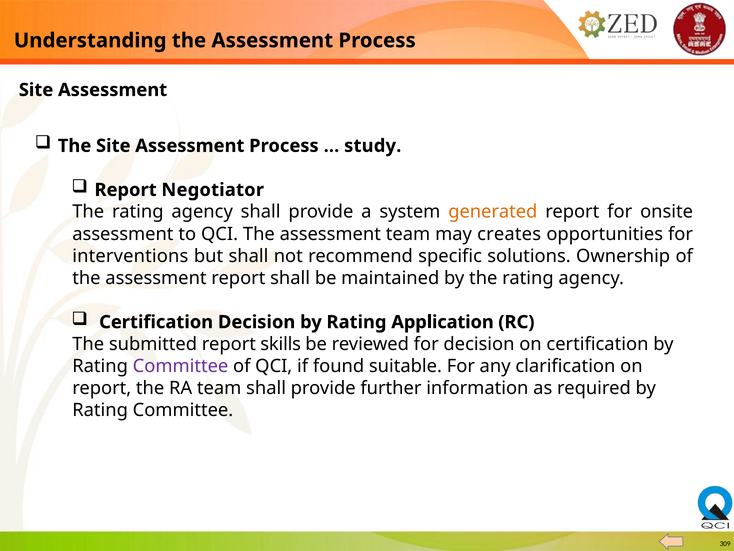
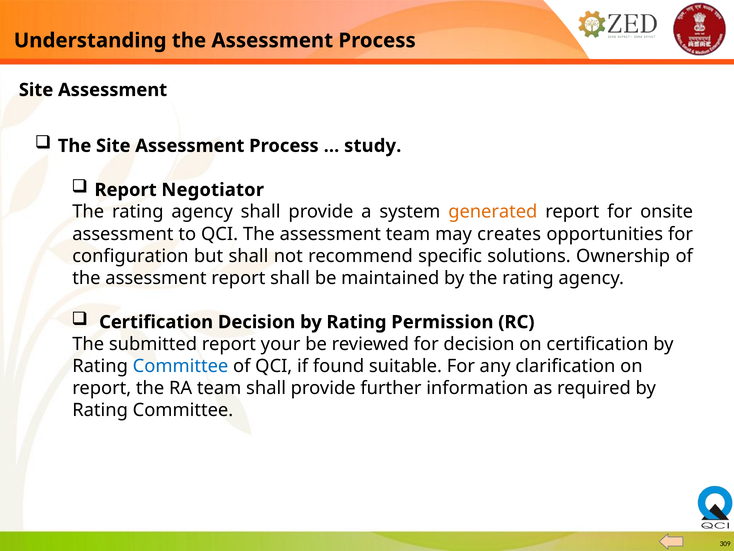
interventions: interventions -> configuration
Application: Application -> Permission
skills: skills -> your
Committee at (181, 366) colour: purple -> blue
